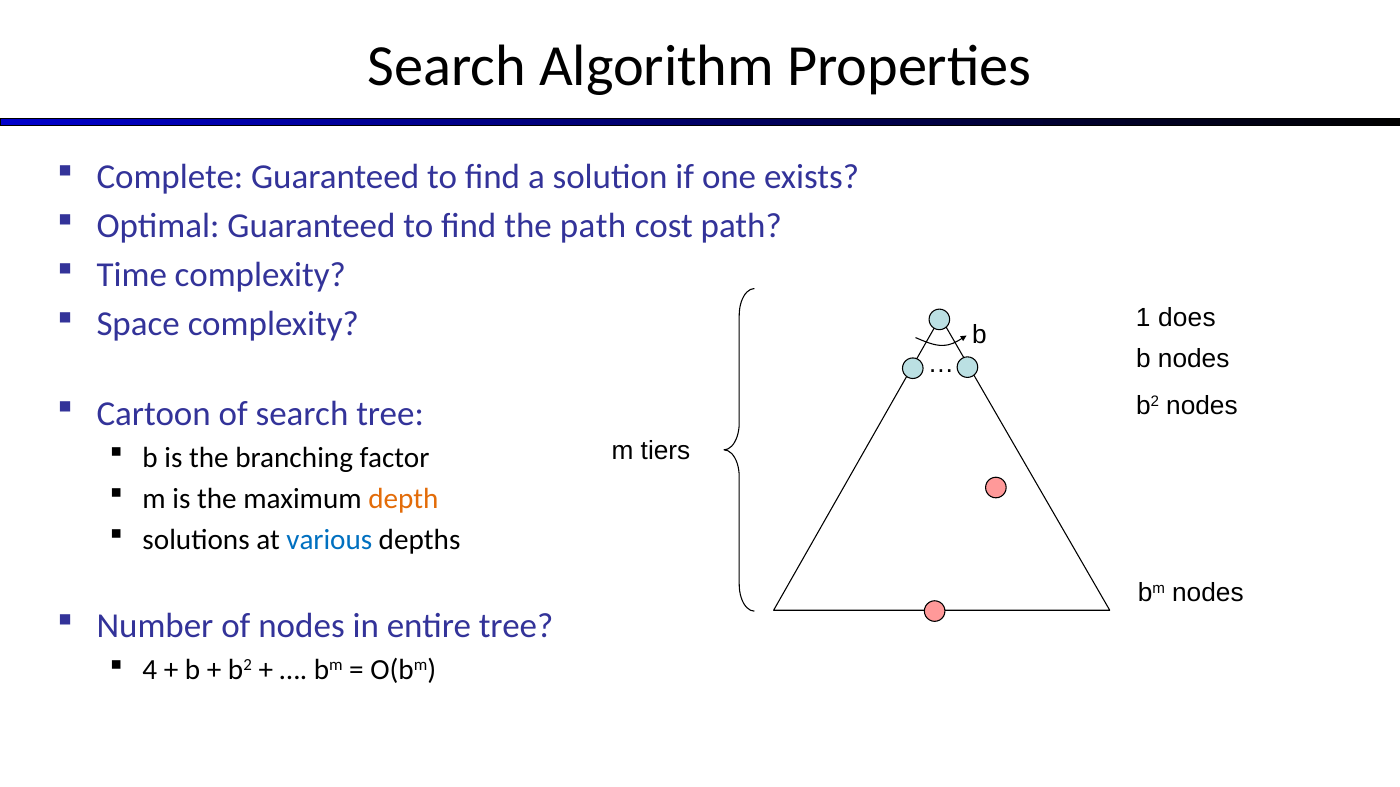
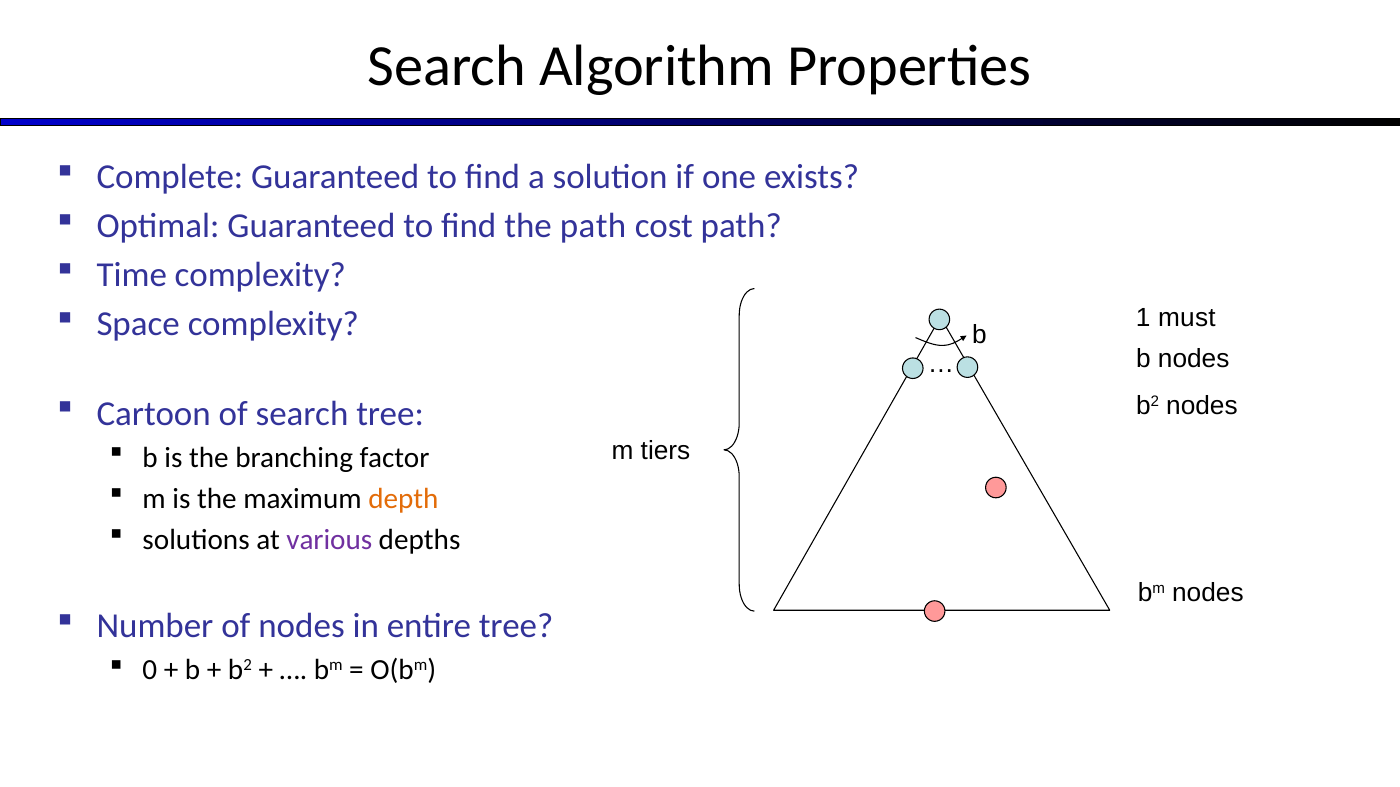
does: does -> must
various colour: blue -> purple
4: 4 -> 0
